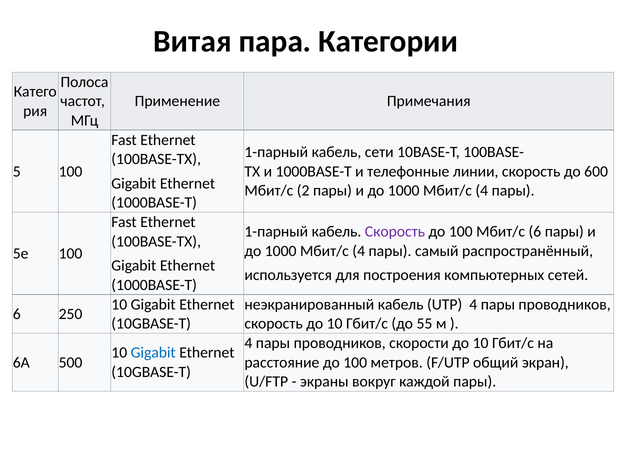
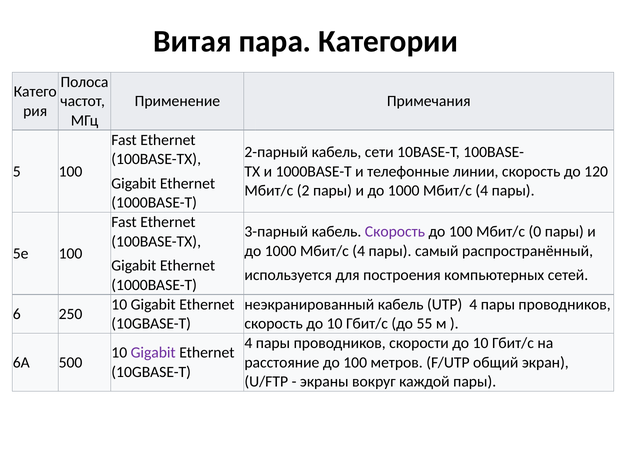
1-парный at (276, 152): 1-парный -> 2-парный
600: 600 -> 120
1-парный at (276, 232): 1-парный -> 3-парный
Мбит/с 6: 6 -> 0
Gigabit at (153, 352) colour: blue -> purple
